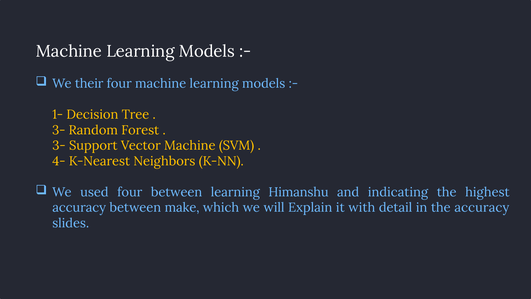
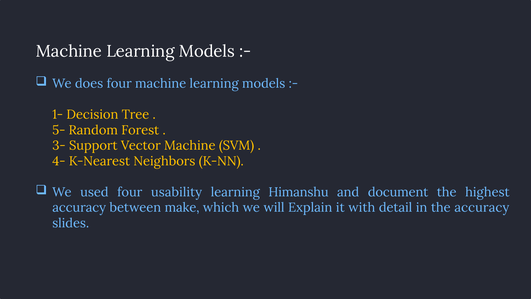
their: their -> does
3- at (59, 130): 3- -> 5-
four between: between -> usability
indicating: indicating -> document
